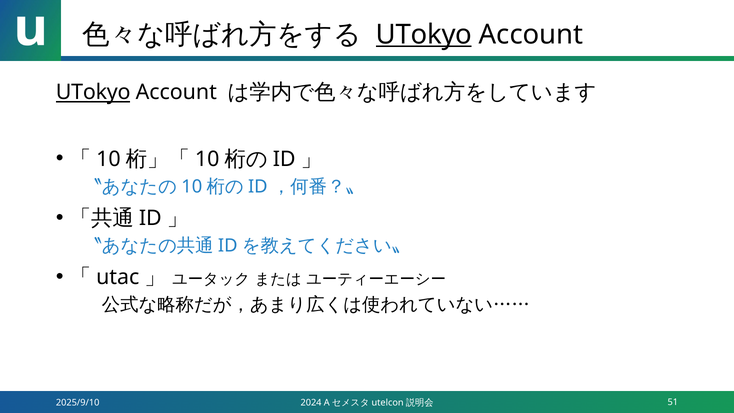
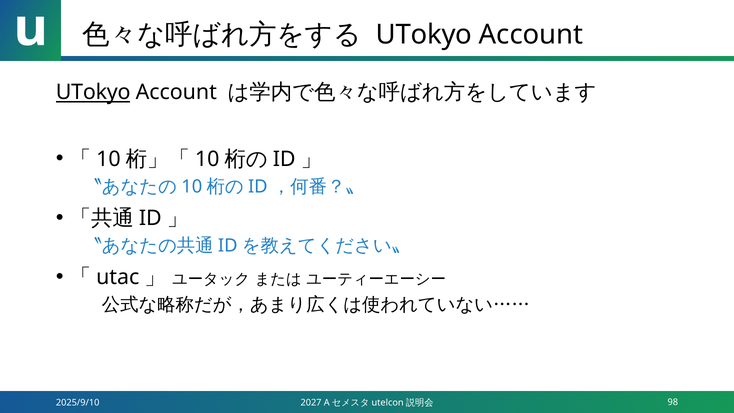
UTokyo at (424, 34) underline: present -> none
2024: 2024 -> 2027
51: 51 -> 98
